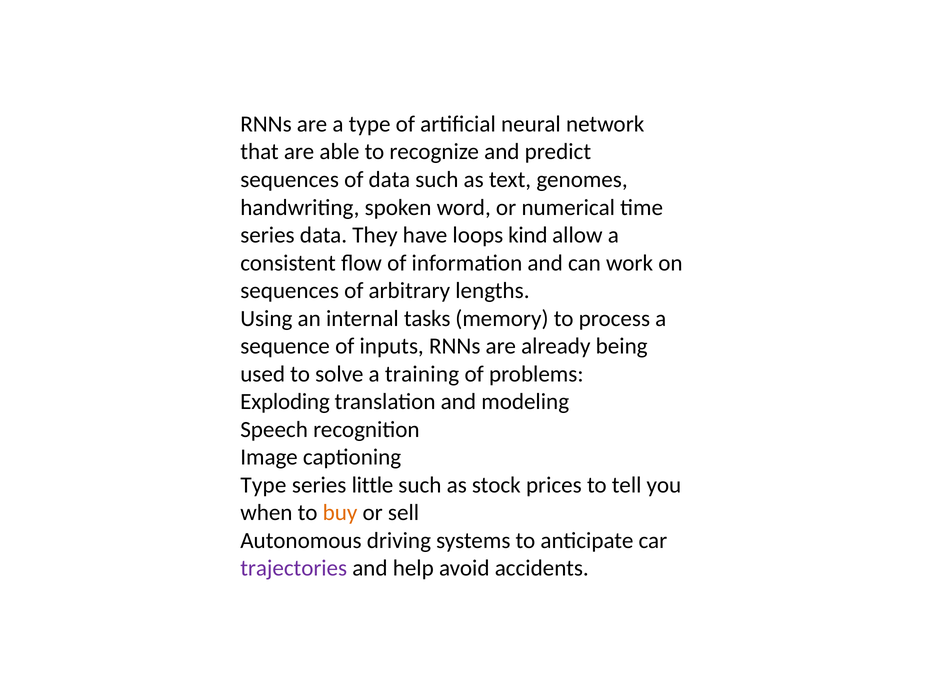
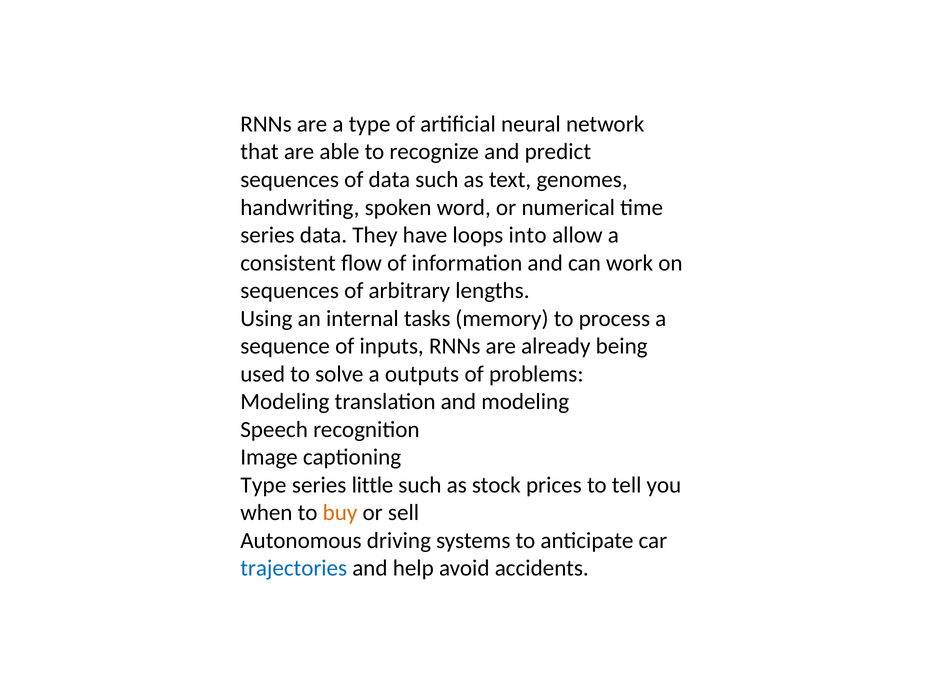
kind: kind -> into
training: training -> outputs
Exploding at (285, 402): Exploding -> Modeling
trajectories colour: purple -> blue
